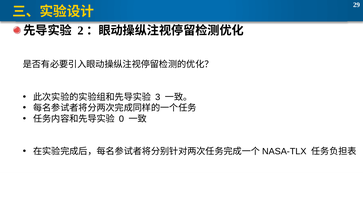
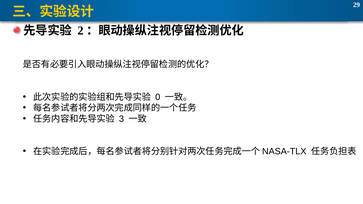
3: 3 -> 0
0: 0 -> 3
